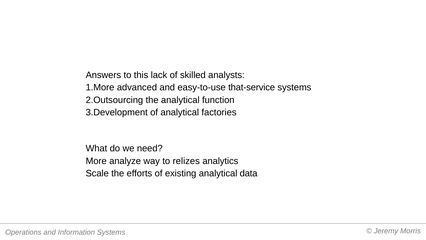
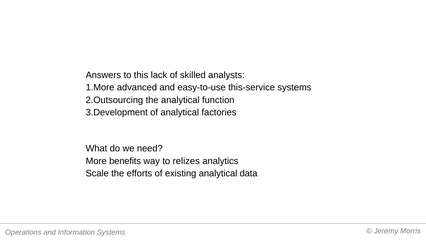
that-service: that-service -> this-service
analyze: analyze -> benefits
